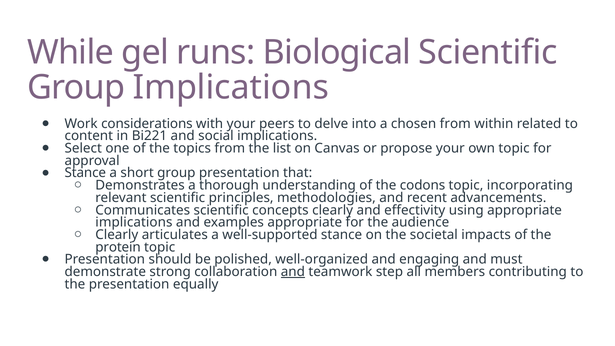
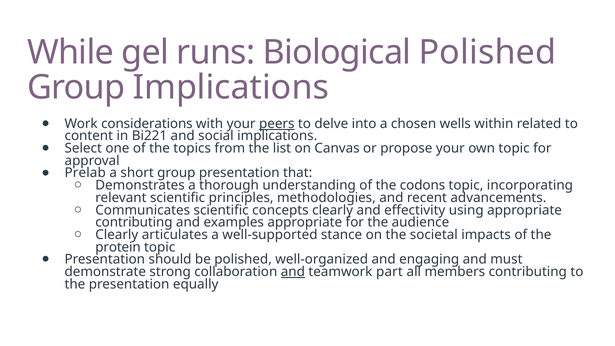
Biological Scientific: Scientific -> Polished
peers underline: none -> present
chosen from: from -> wells
Stance at (85, 173): Stance -> Prelab
implications at (134, 222): implications -> contributing
step: step -> part
